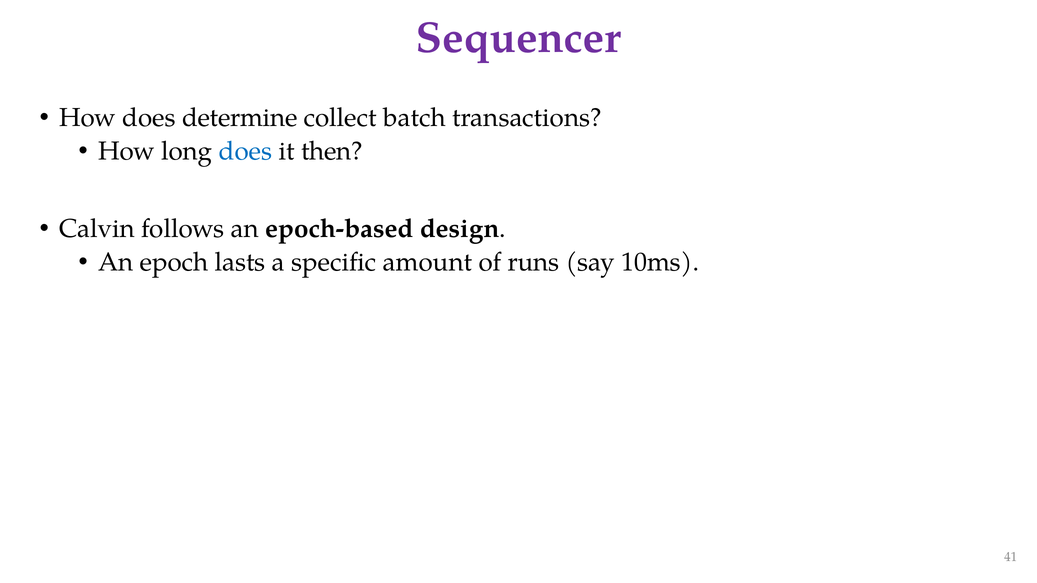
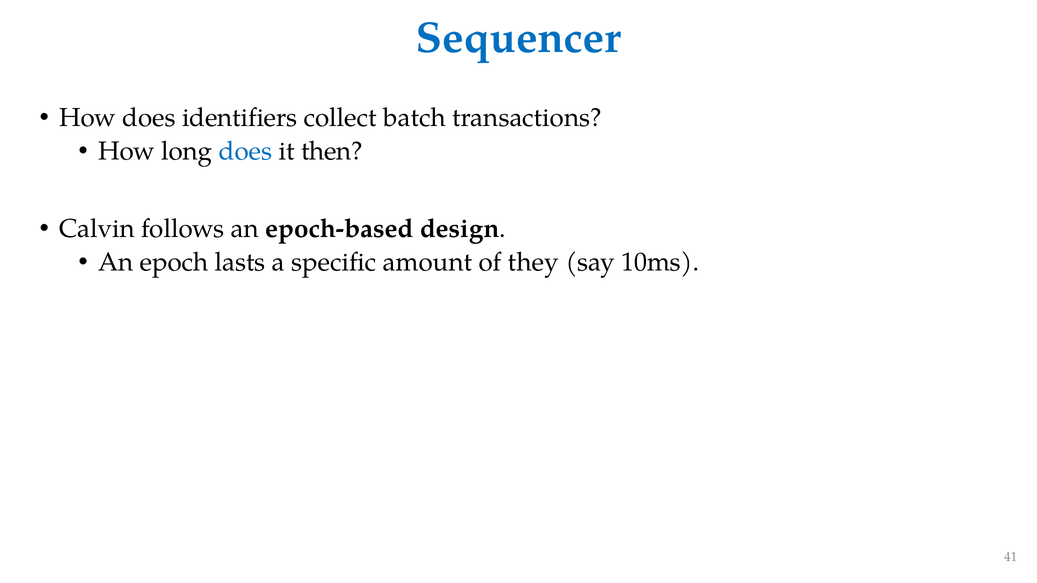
Sequencer colour: purple -> blue
determine: determine -> identifiers
runs: runs -> they
